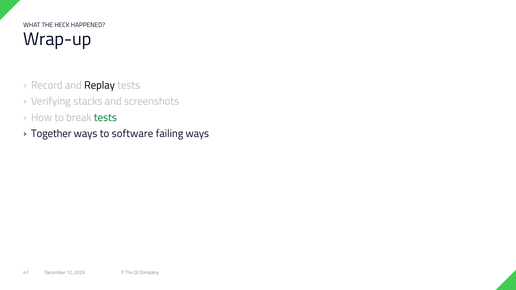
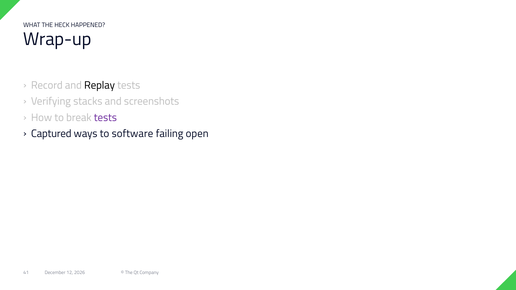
tests at (105, 118) colour: green -> purple
Together: Together -> Captured
failing ways: ways -> open
